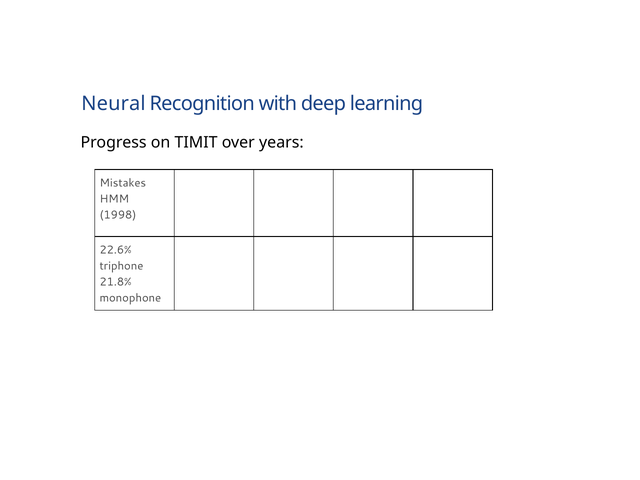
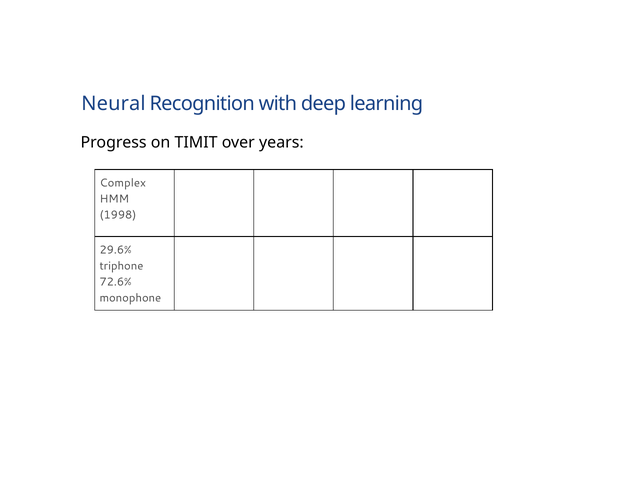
Mistakes: Mistakes -> Complex
22.6%: 22.6% -> 29.6%
21.8%: 21.8% -> 72.6%
